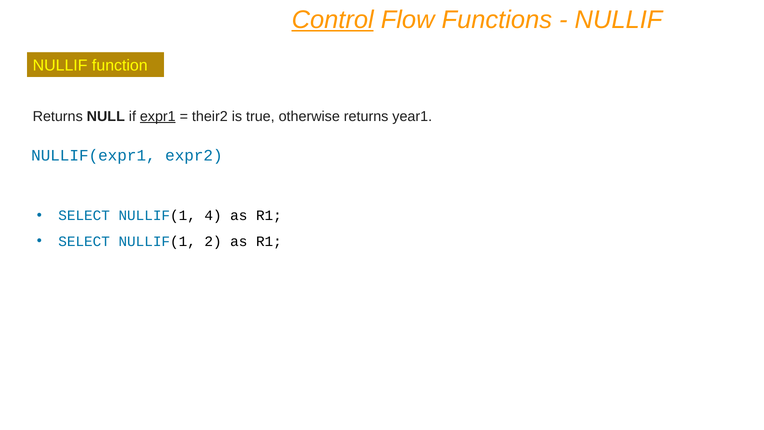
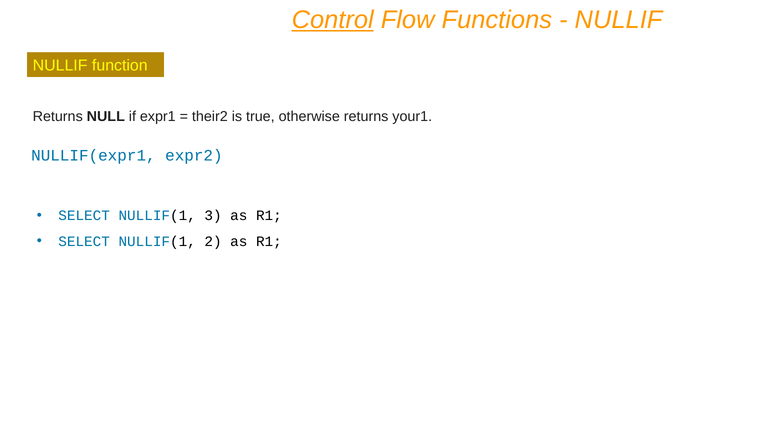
expr1 underline: present -> none
year1: year1 -> your1
4: 4 -> 3
